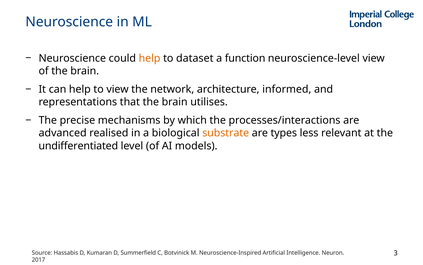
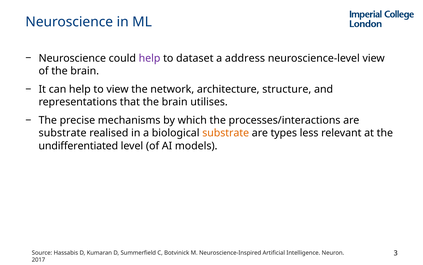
help at (150, 58) colour: orange -> purple
function: function -> address
informed: informed -> structure
advanced at (63, 133): advanced -> substrate
